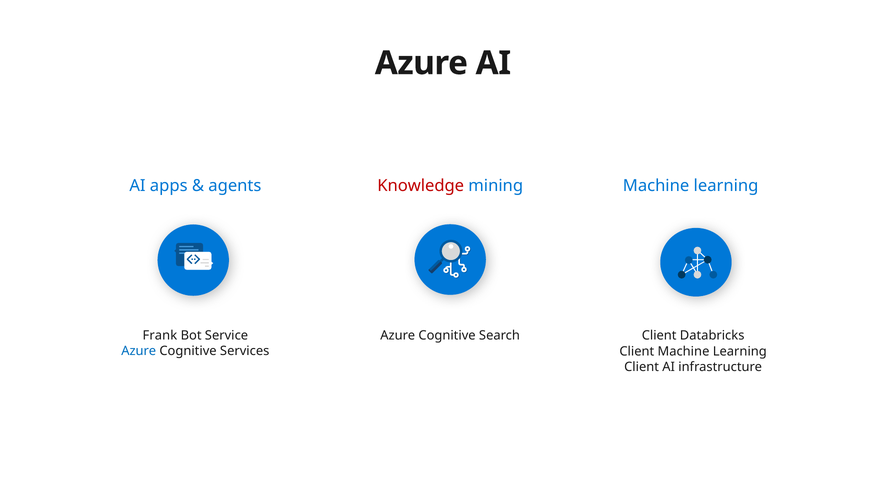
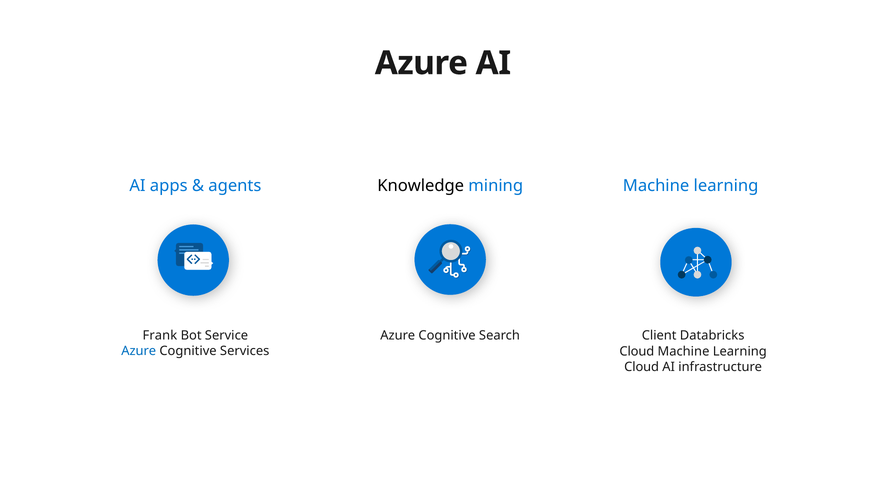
Knowledge colour: red -> black
Client at (637, 352): Client -> Cloud
Client at (642, 367): Client -> Cloud
